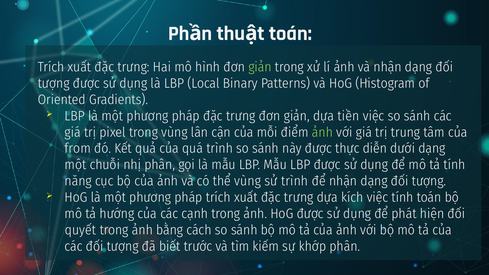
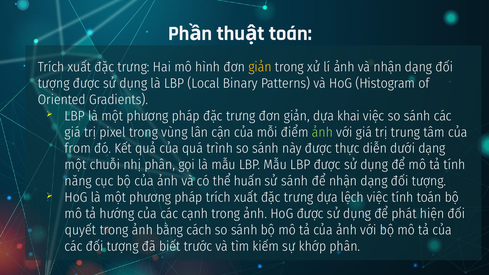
giản at (260, 67) colour: light green -> yellow
tiền: tiền -> khai
thể vùng: vùng -> huấn
sử trình: trình -> sánh
kích: kích -> lệch
